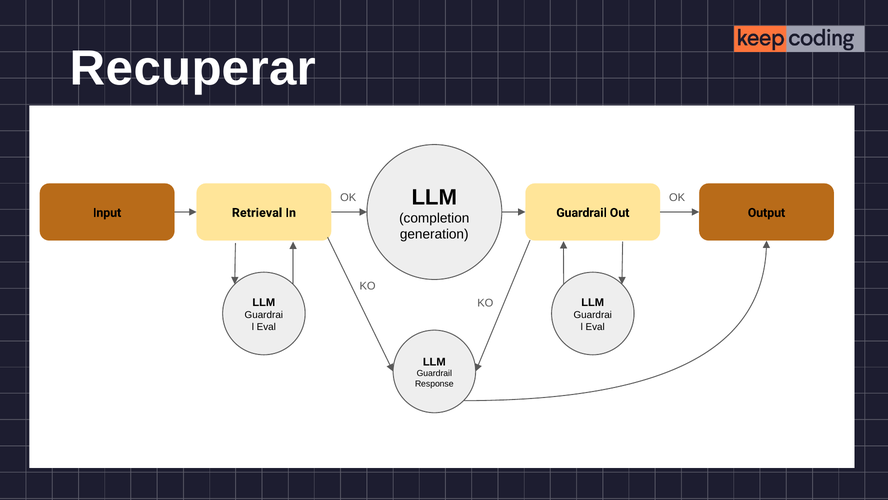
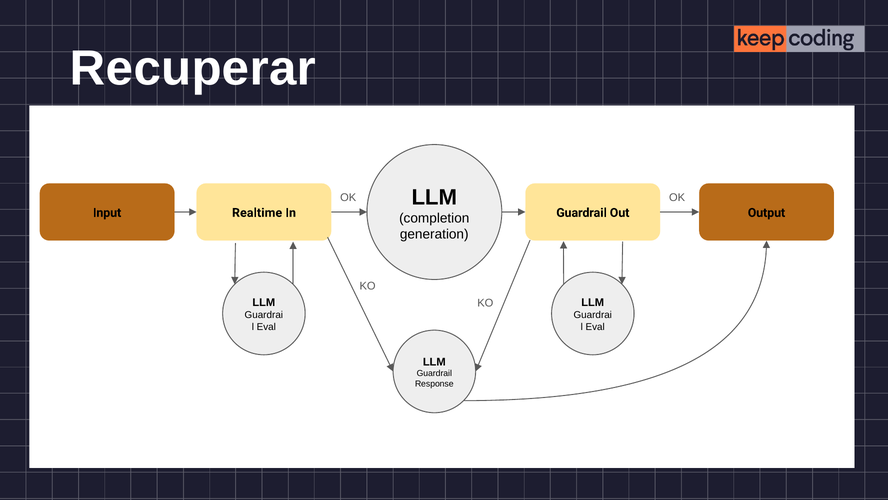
Retrieval: Retrieval -> Realtime
